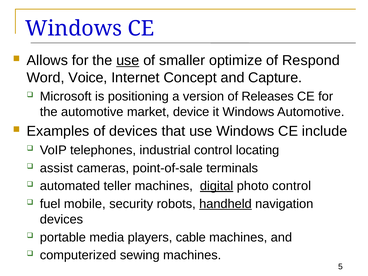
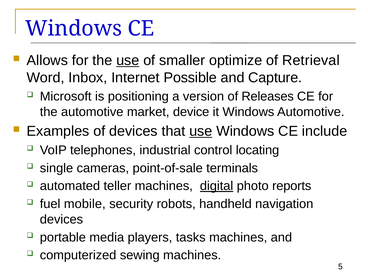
Respond: Respond -> Retrieval
Voice: Voice -> Inbox
Concept: Concept -> Possible
use at (201, 131) underline: none -> present
assist: assist -> single
photo control: control -> reports
handheld underline: present -> none
cable: cable -> tasks
